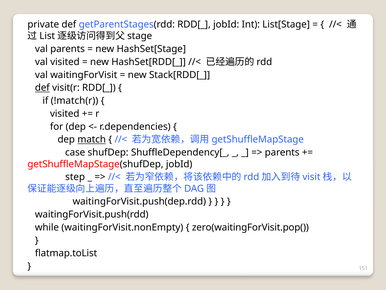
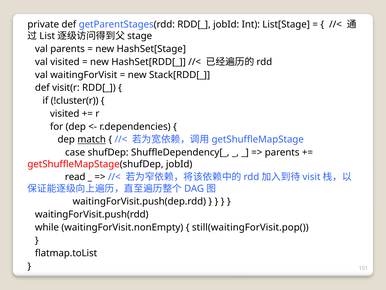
def at (42, 88) underline: present -> none
!match(r: !match(r -> !cluster(r
step: step -> read
zero(waitingForVisit.pop(: zero(waitingForVisit.pop( -> still(waitingForVisit.pop(
